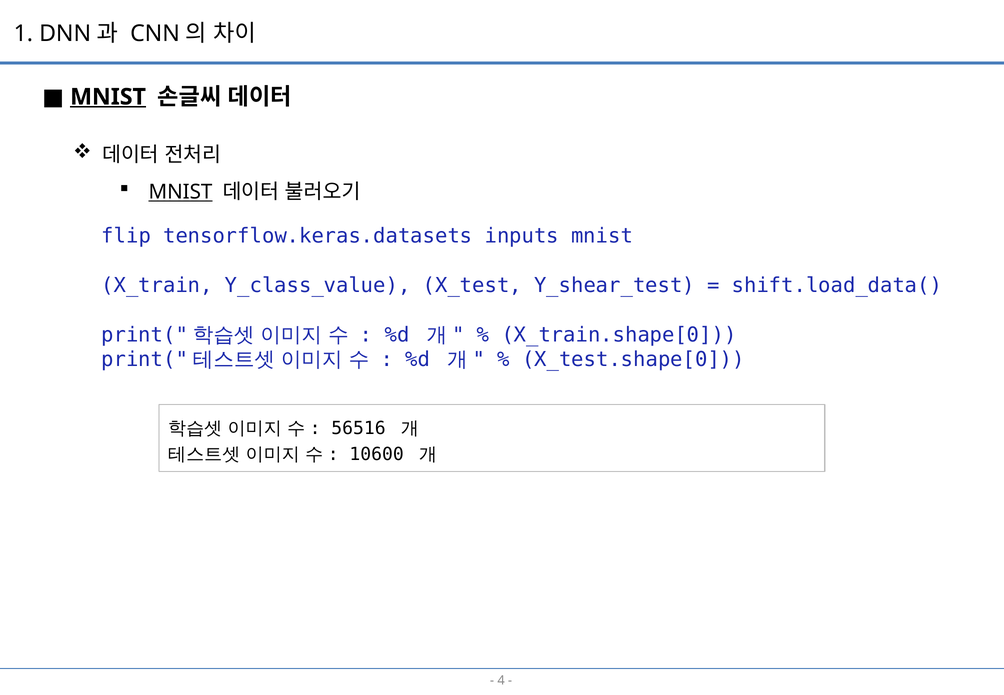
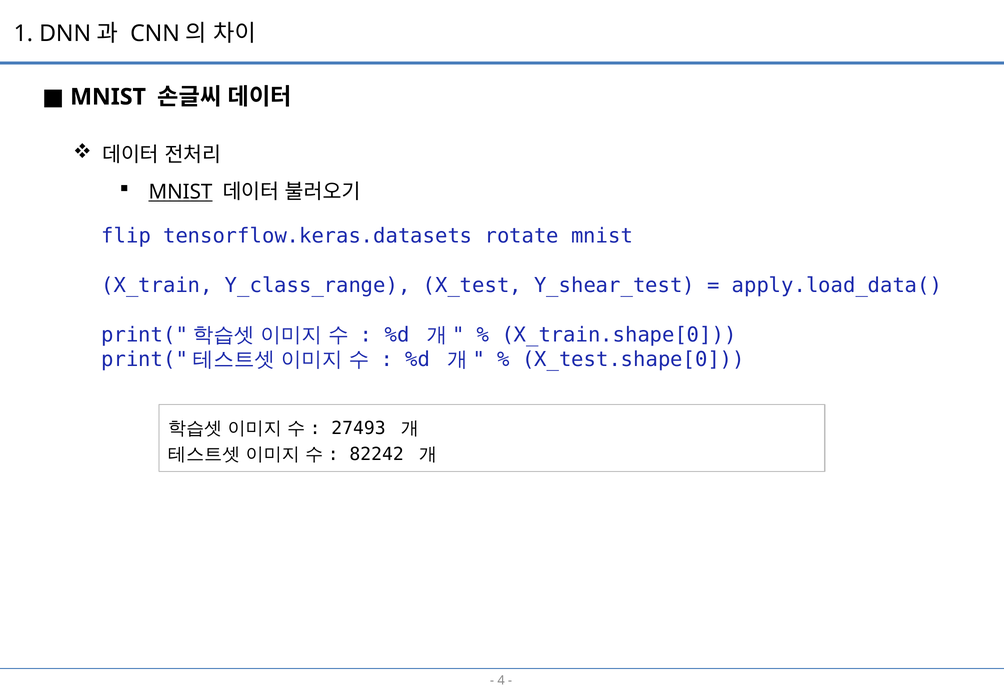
MNIST at (108, 97) underline: present -> none
inputs: inputs -> rotate
Y_class_value: Y_class_value -> Y_class_range
shift.load_data(: shift.load_data( -> apply.load_data(
56516: 56516 -> 27493
10600: 10600 -> 82242
